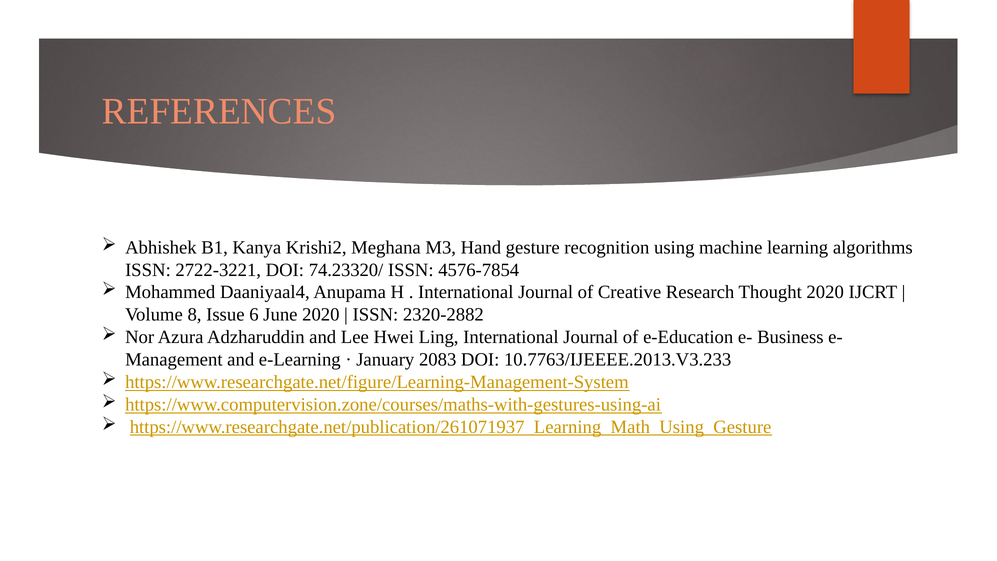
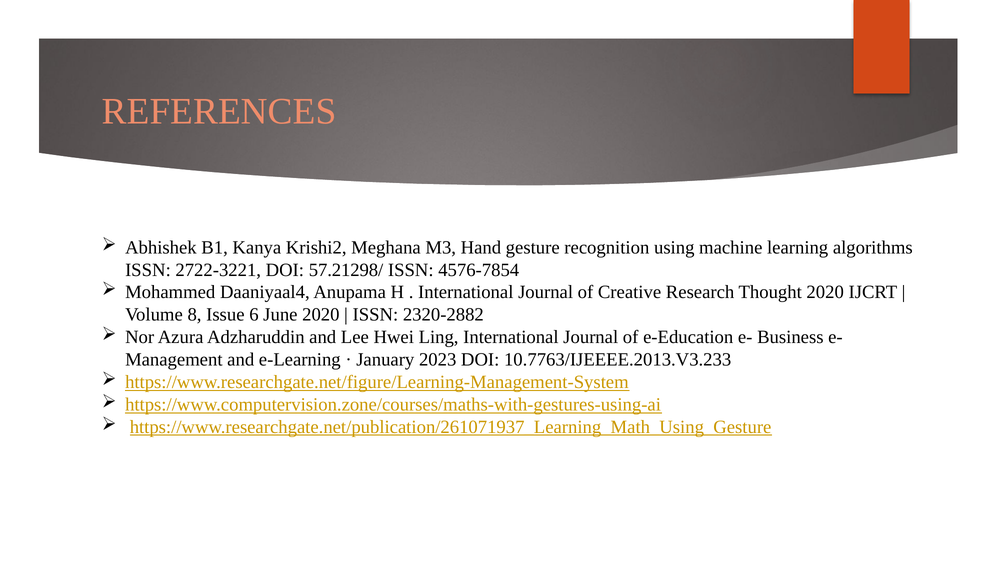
74.23320/: 74.23320/ -> 57.21298/
2083: 2083 -> 2023
